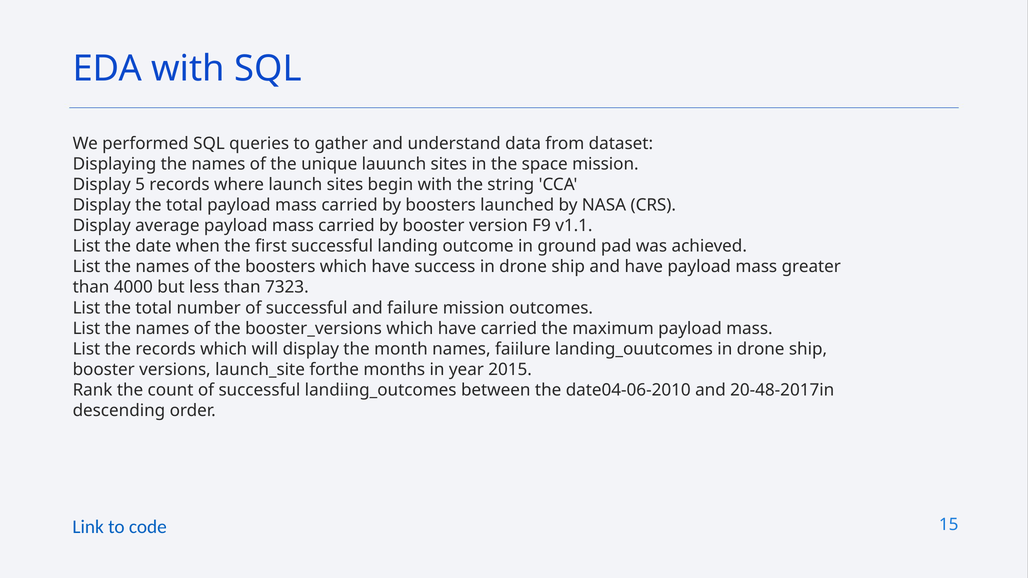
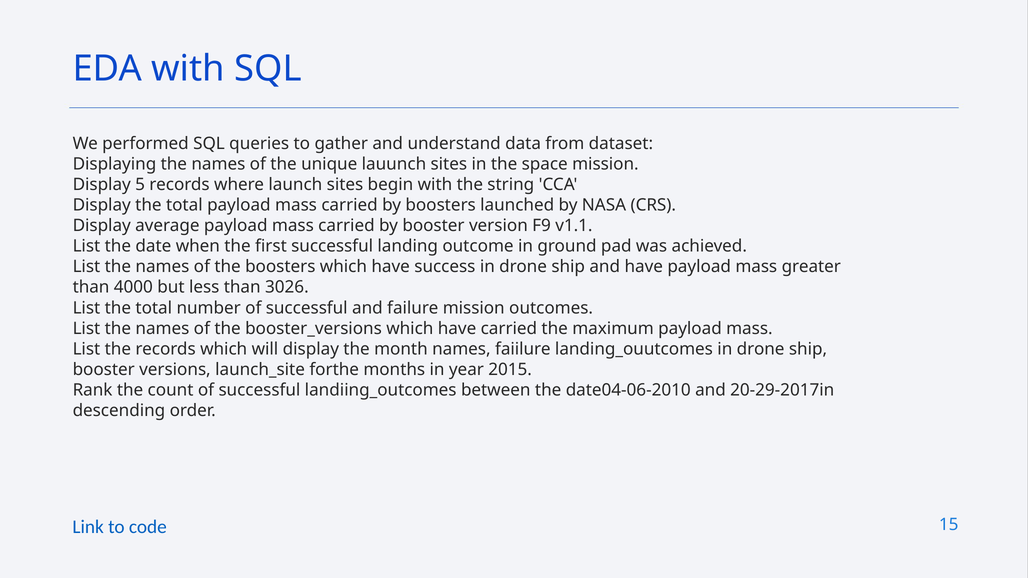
7323: 7323 -> 3026
20-48-2017in: 20-48-2017in -> 20-29-2017in
